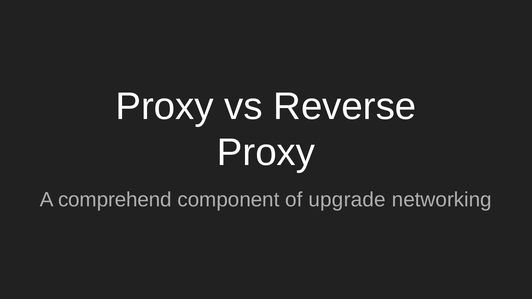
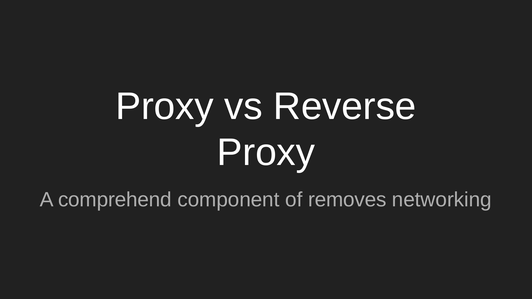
upgrade: upgrade -> removes
